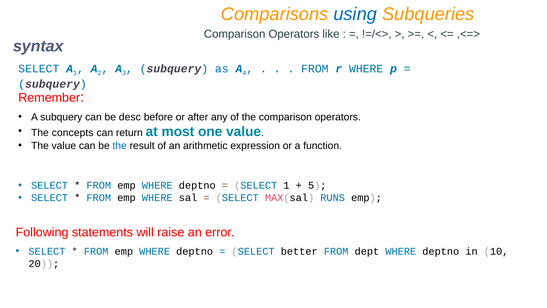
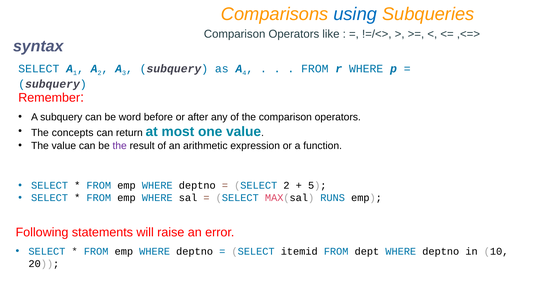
desc: desc -> word
the at (120, 146) colour: blue -> purple
SELECT 1: 1 -> 2
better: better -> itemid
